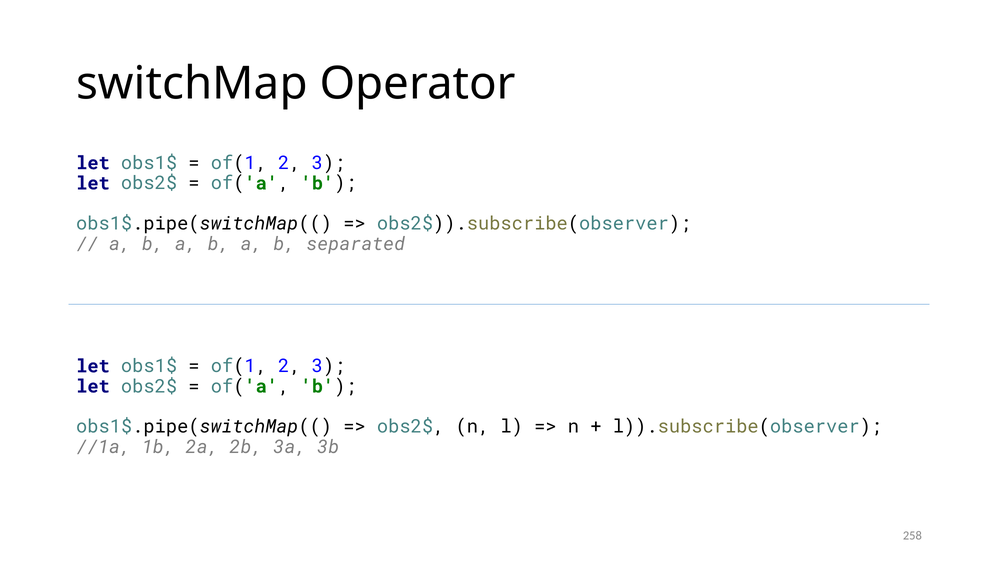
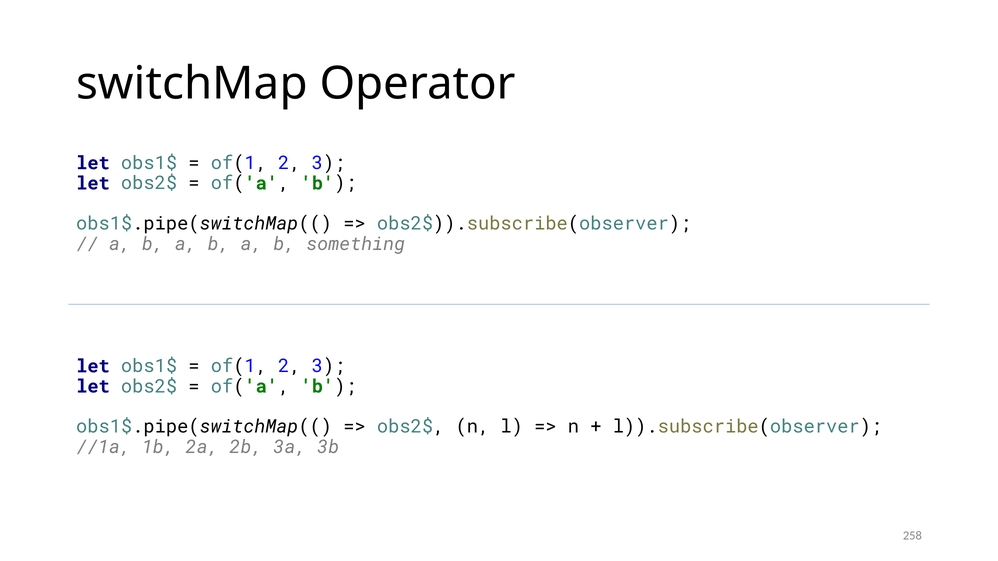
separated: separated -> something
